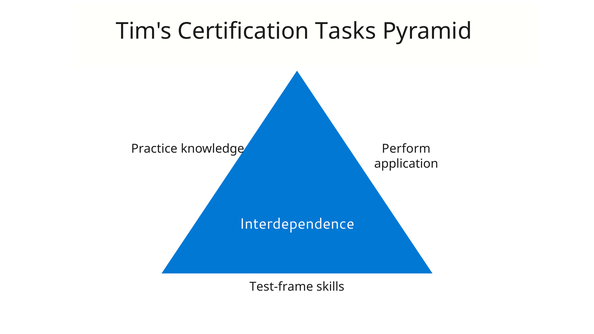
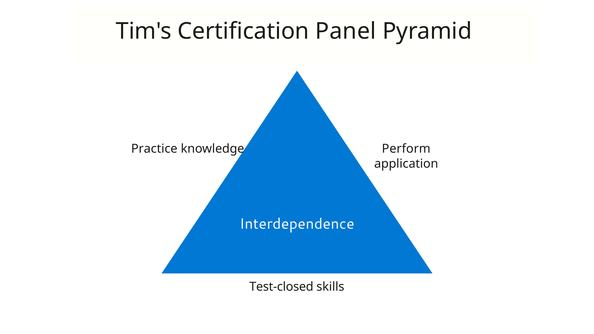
Tasks: Tasks -> Panel
Test-frame: Test-frame -> Test-closed
